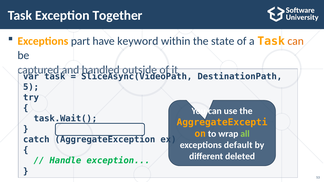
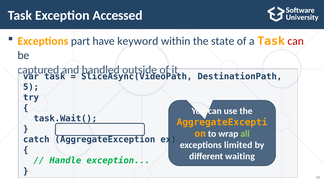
Together: Together -> Accessed
can at (296, 41) colour: orange -> red
default: default -> limited
deleted: deleted -> waiting
